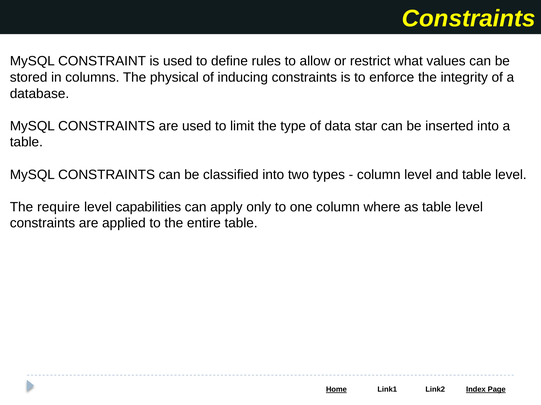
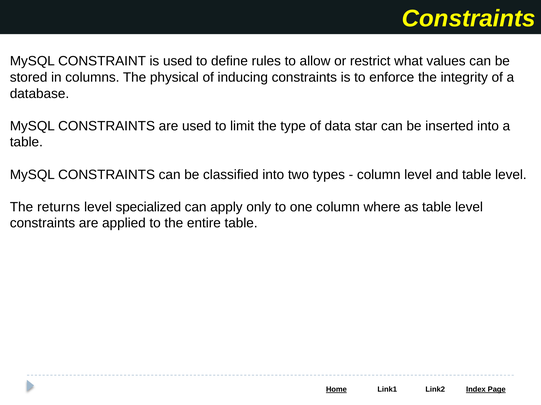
require: require -> returns
capabilities: capabilities -> specialized
